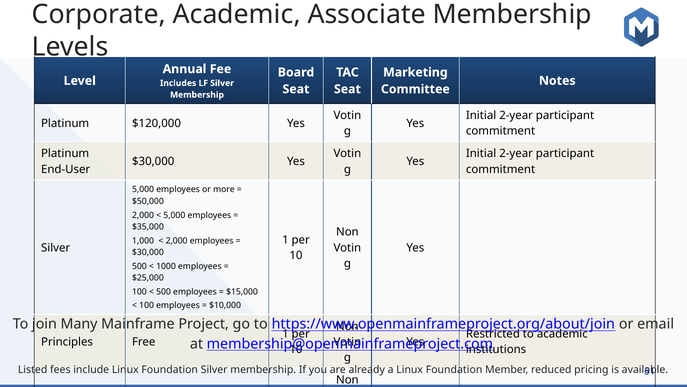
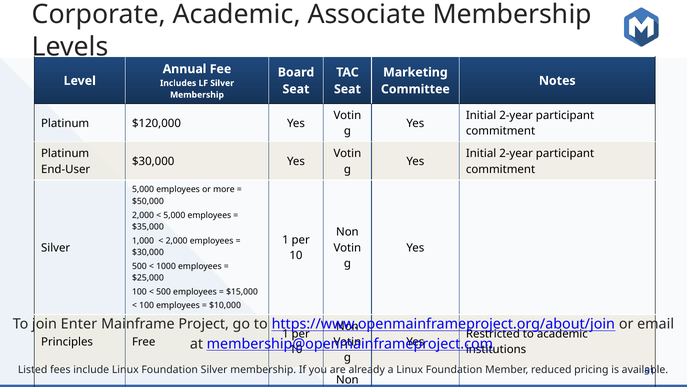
Many: Many -> Enter
